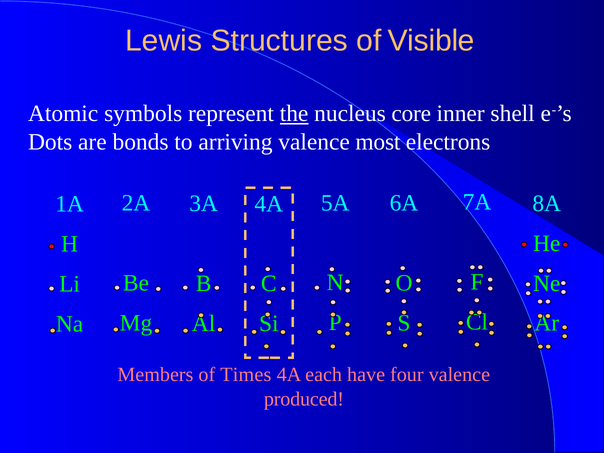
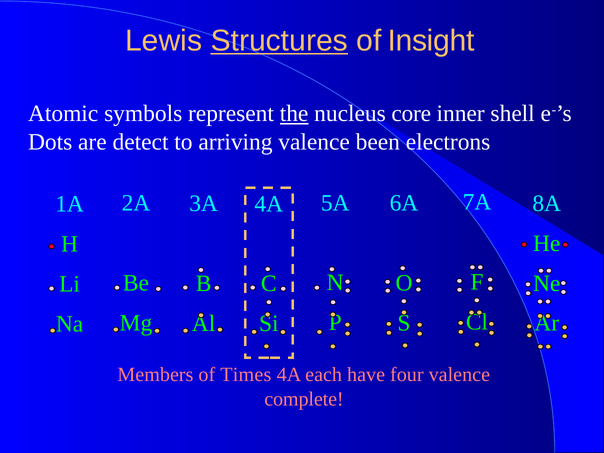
Structures underline: none -> present
Visible: Visible -> Insight
bonds: bonds -> detect
most: most -> been
produced: produced -> complete
